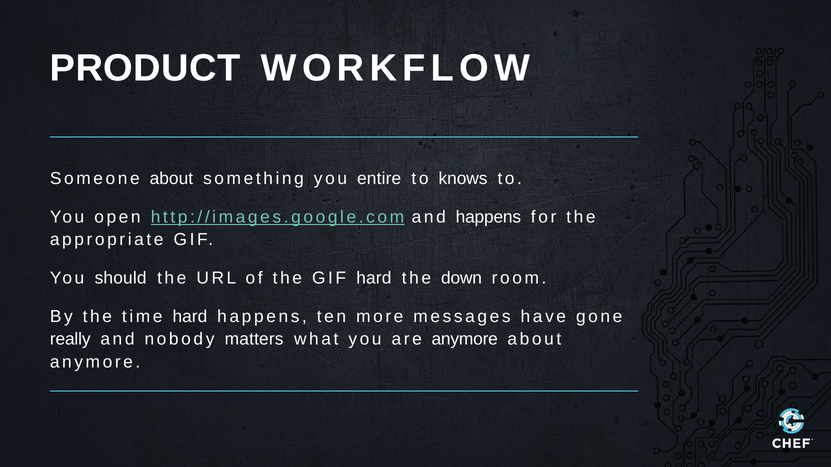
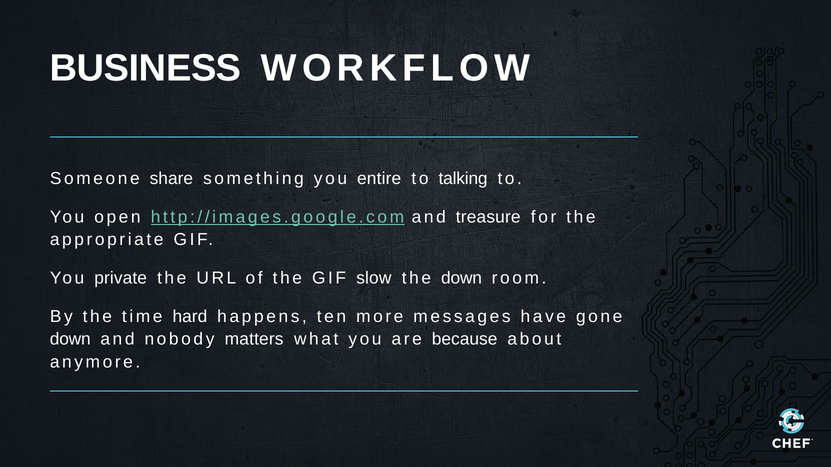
PRODUCT: PRODUCT -> BUSINESS
Someone about: about -> share
knows: knows -> talking
and happens: happens -> treasure
should: should -> private
GIF hard: hard -> slow
really at (70, 340): really -> down
are anymore: anymore -> because
